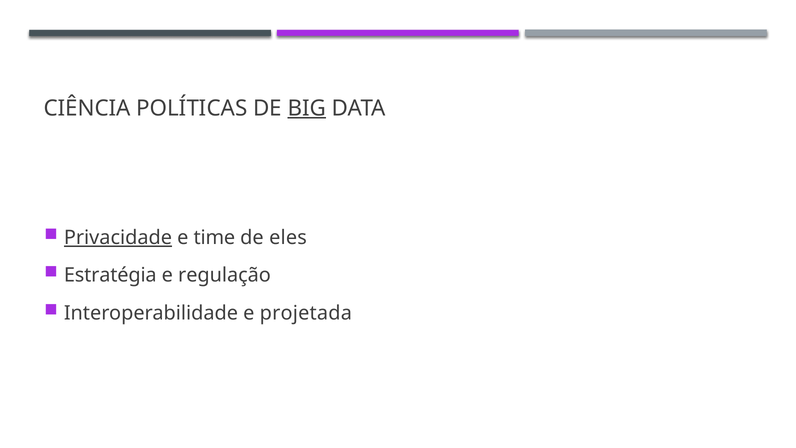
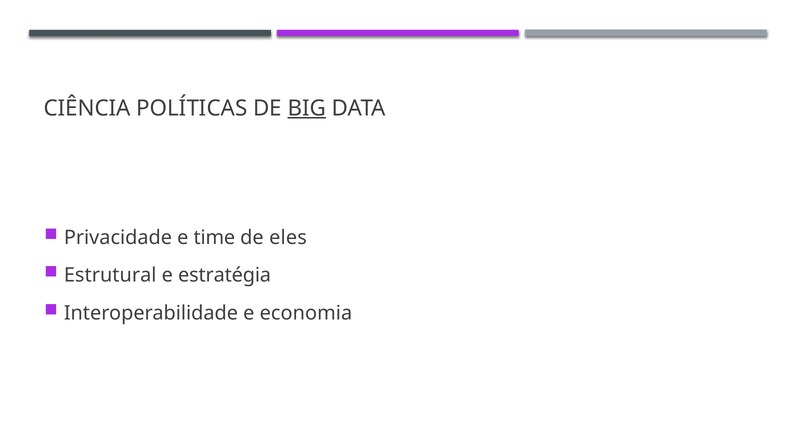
Privacidade underline: present -> none
Estratégia: Estratégia -> Estrutural
regulação: regulação -> estratégia
projetada: projetada -> economia
